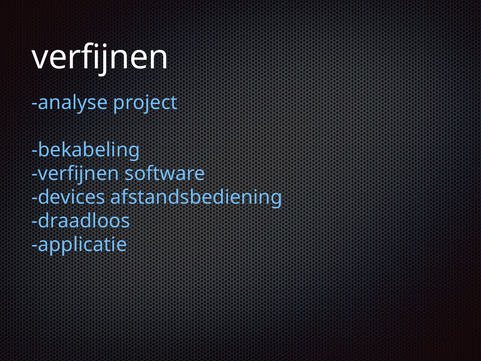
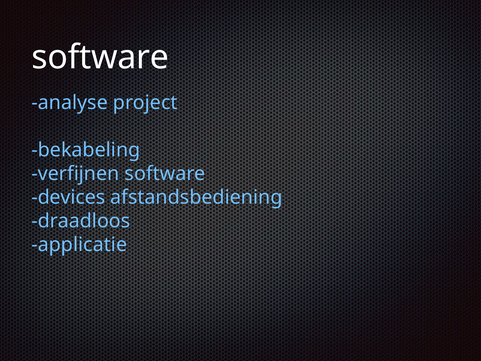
verfijnen at (100, 57): verfijnen -> software
